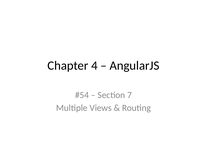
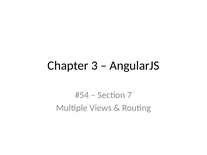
4: 4 -> 3
